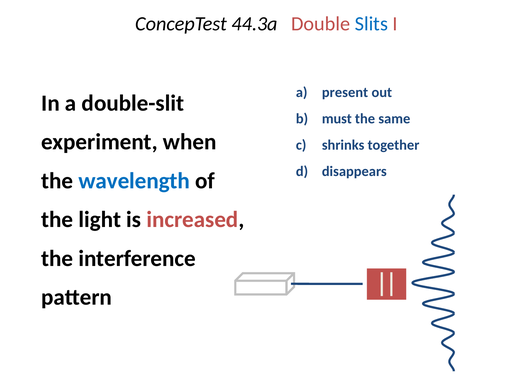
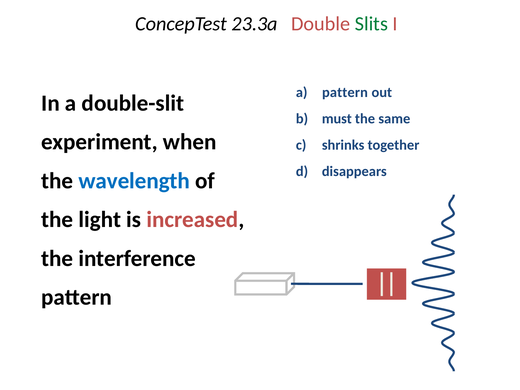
44.3a: 44.3a -> 23.3a
Slits colour: blue -> green
a present: present -> pattern
